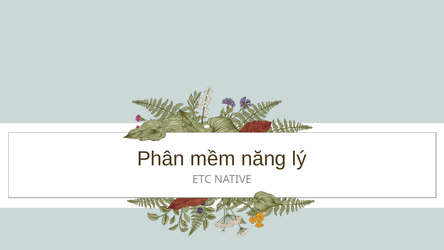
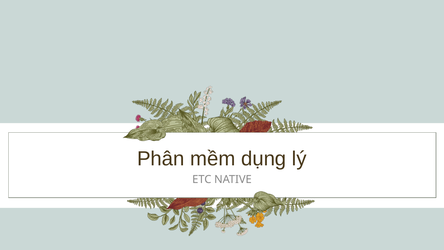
năng: năng -> dụng
